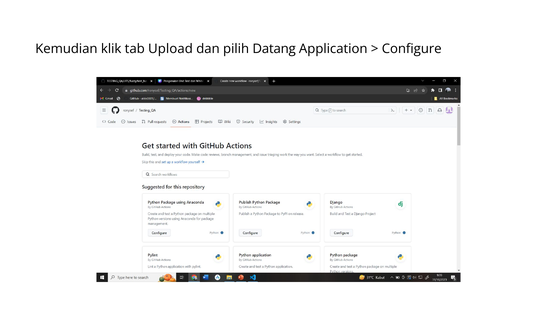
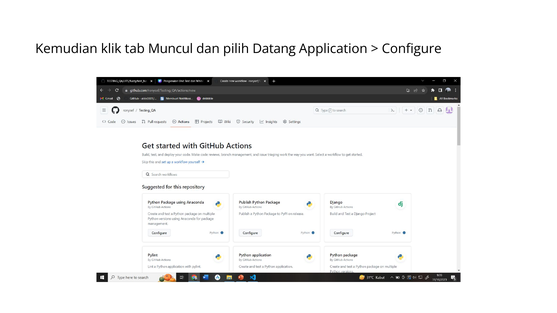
Upload: Upload -> Muncul
